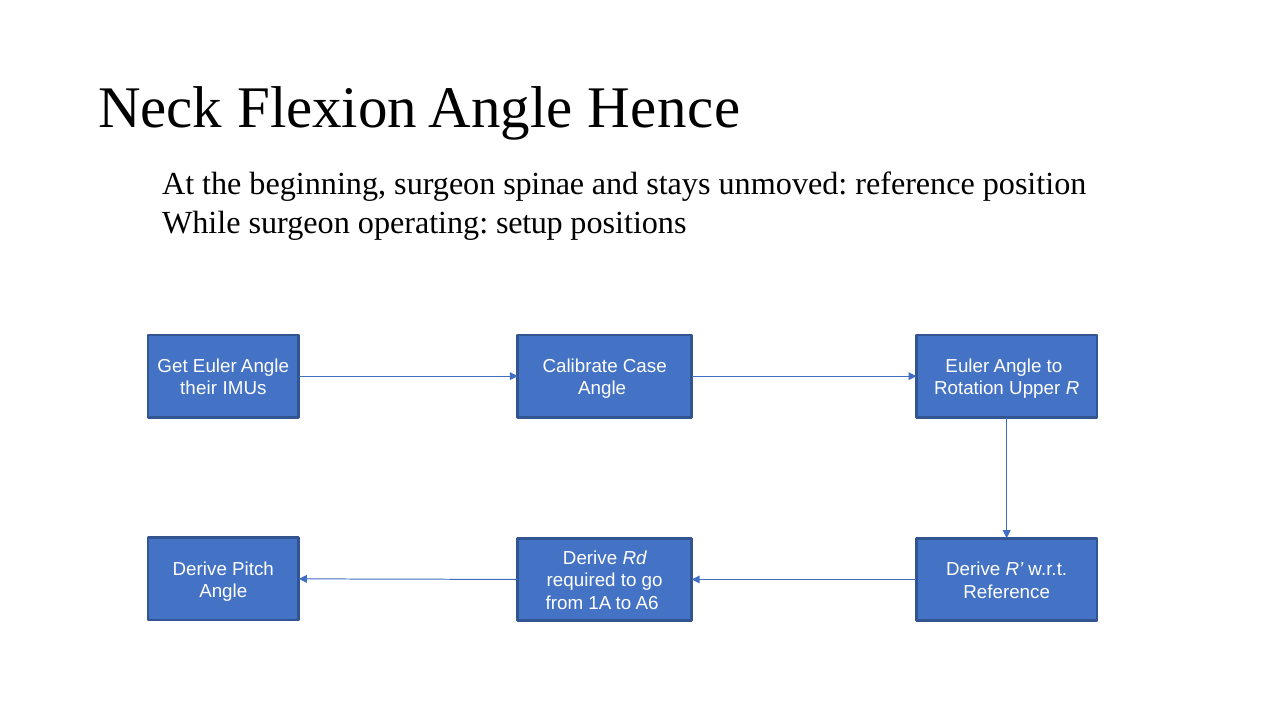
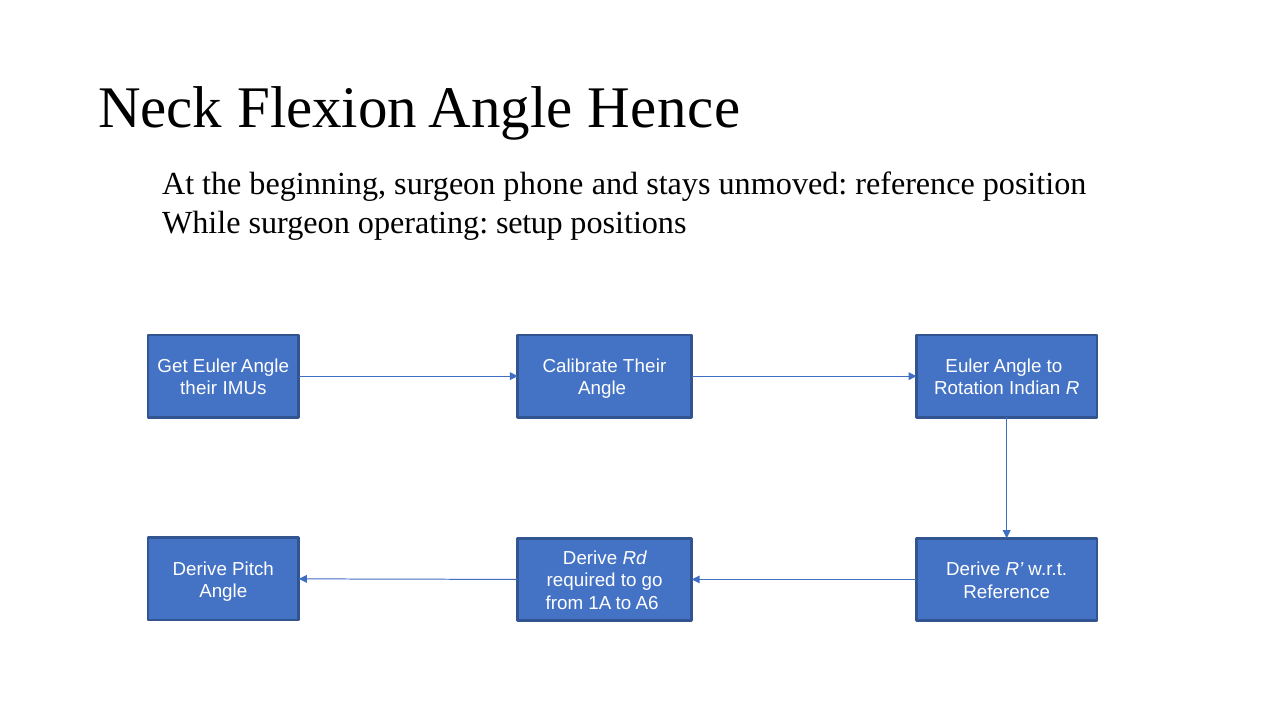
spinae: spinae -> phone
Calibrate Case: Case -> Their
Upper: Upper -> Indian
